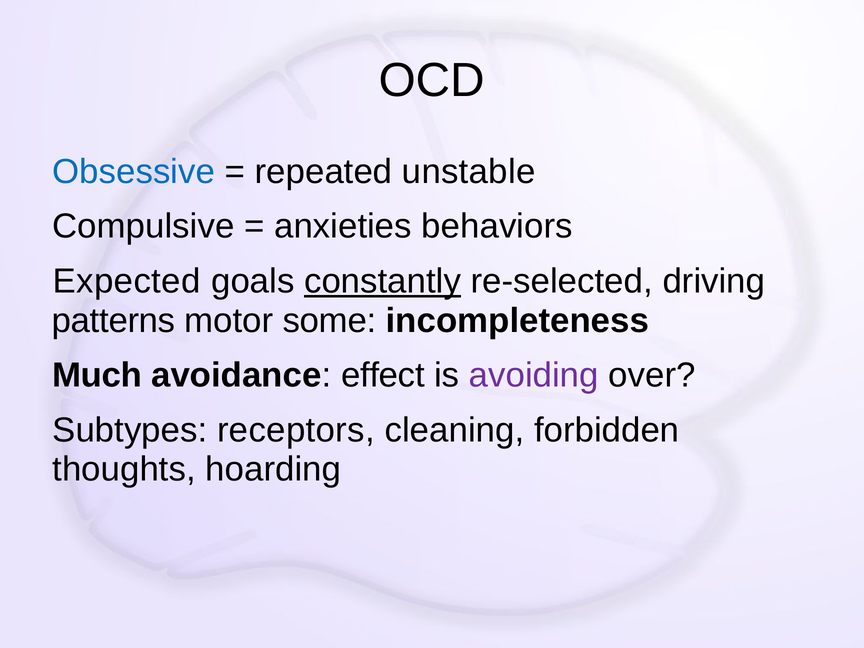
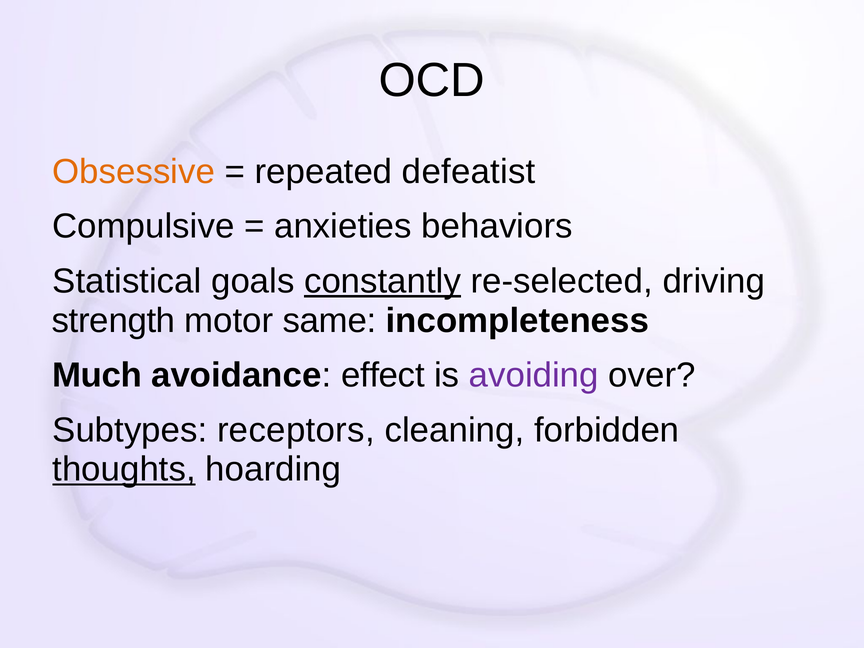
Obsessive colour: blue -> orange
unstable: unstable -> defeatist
Expected: Expected -> Statistical
patterns: patterns -> strength
some: some -> same
thoughts underline: none -> present
